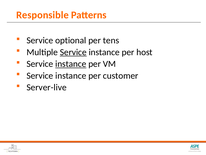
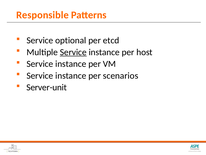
tens: tens -> etcd
instance at (71, 64) underline: present -> none
customer: customer -> scenarios
Server-live: Server-live -> Server-unit
